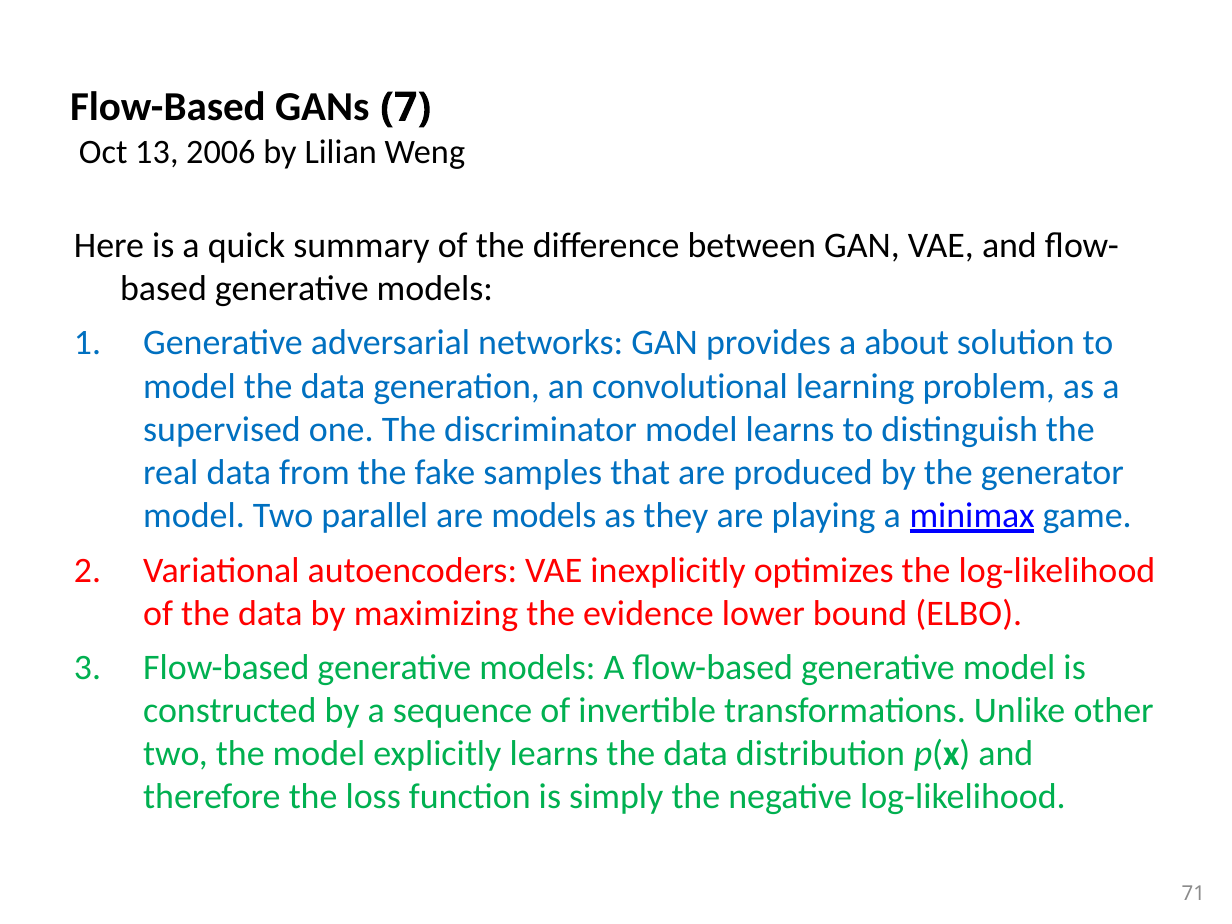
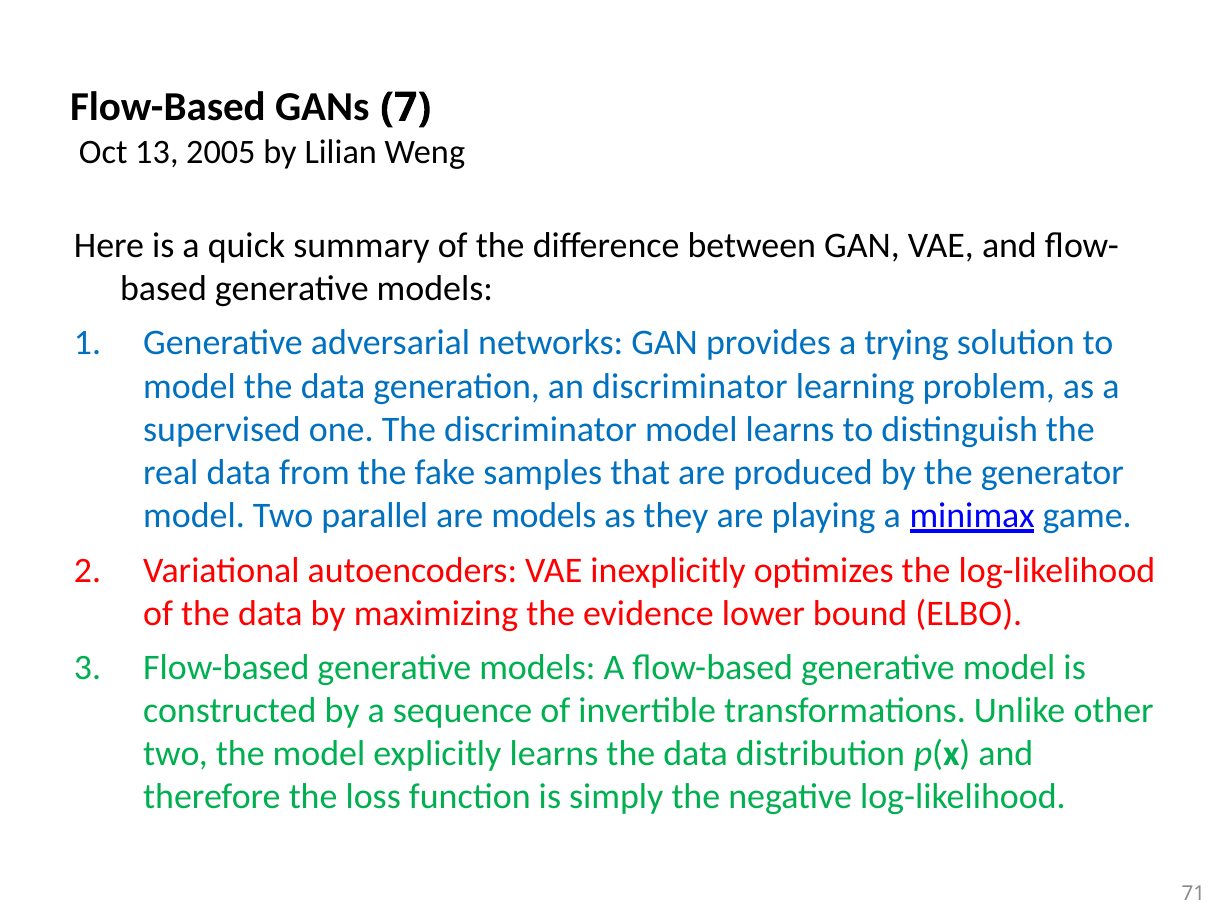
2006: 2006 -> 2005
about: about -> trying
an convolutional: convolutional -> discriminator
